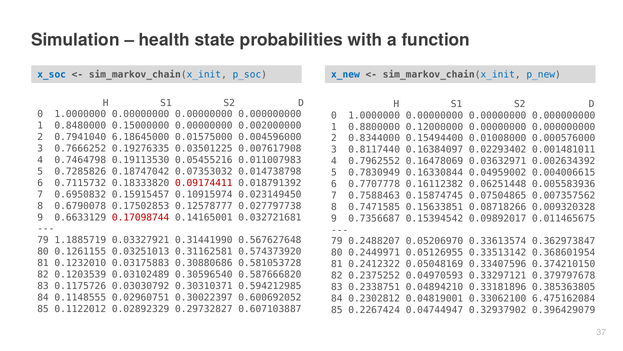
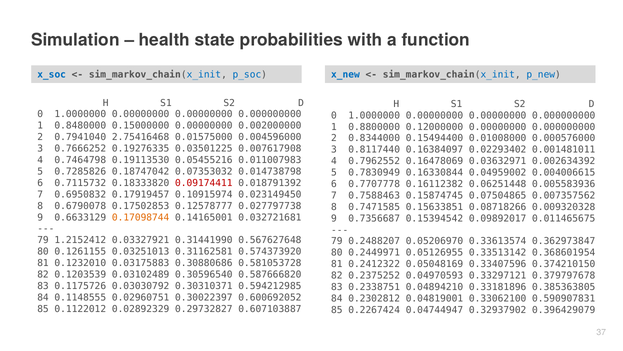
6.18645000: 6.18645000 -> 2.75416468
0.15915457: 0.15915457 -> 0.17919457
0.17098744 colour: red -> orange
1.1885719: 1.1885719 -> 1.2152412
6.475162084: 6.475162084 -> 0.590907831
